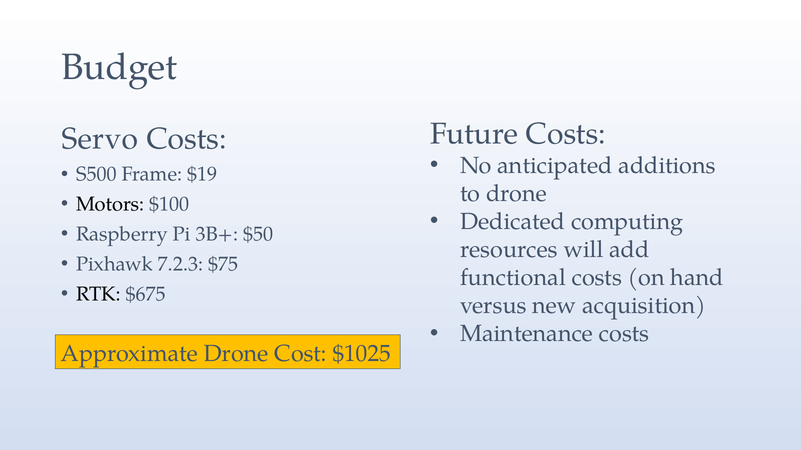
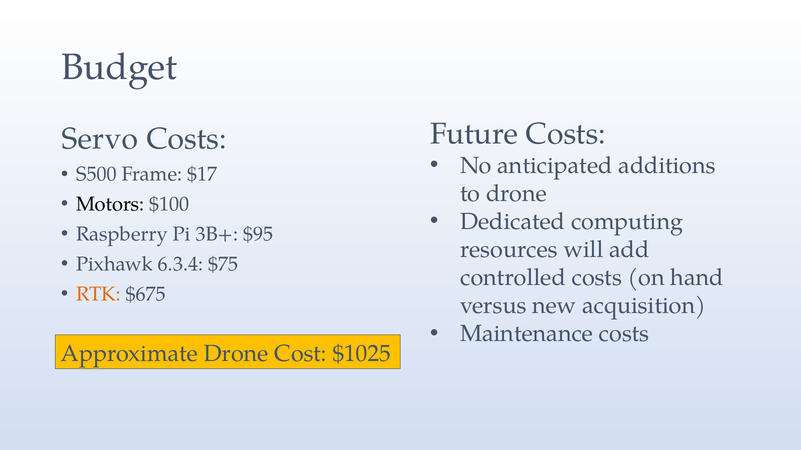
$19: $19 -> $17
$50: $50 -> $95
7.2.3: 7.2.3 -> 6.3.4
functional: functional -> controlled
RTK colour: black -> orange
